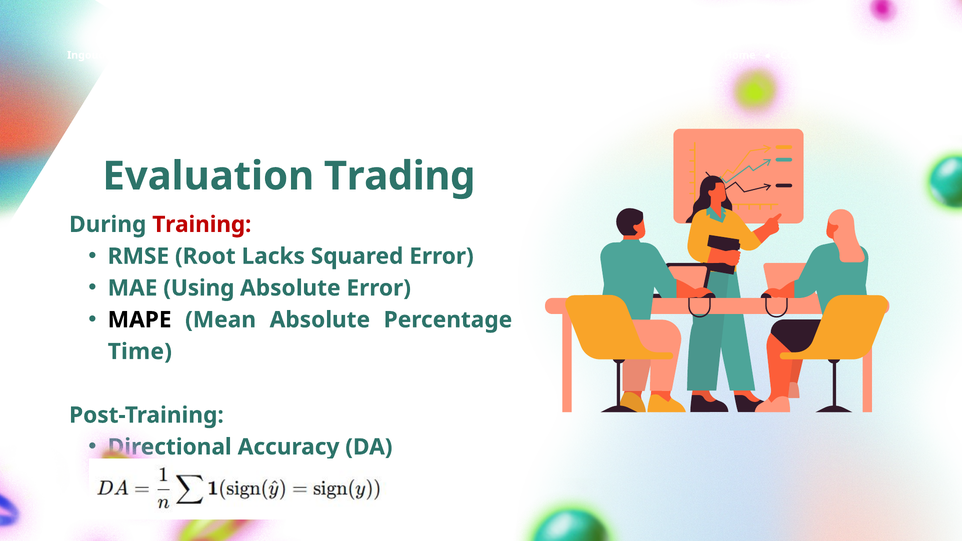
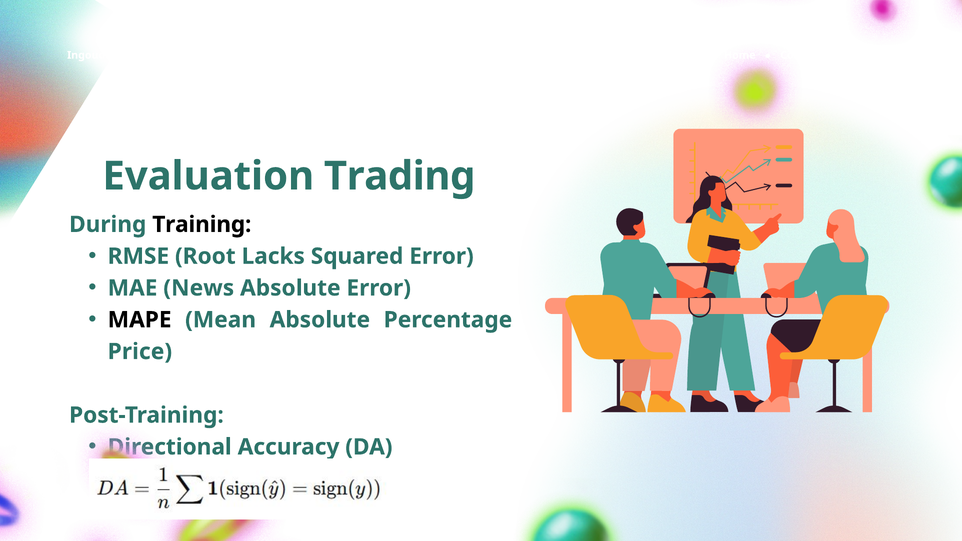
Training colour: red -> black
Using: Using -> News
Time: Time -> Price
